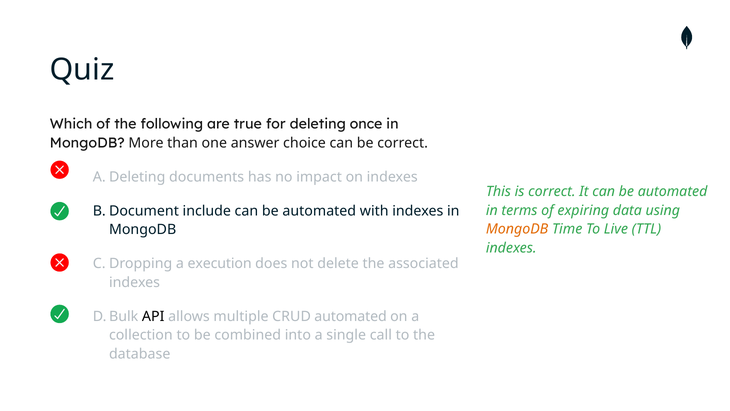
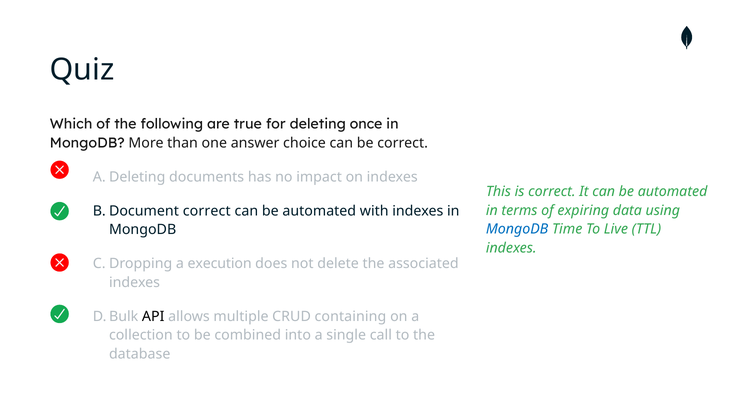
include at (207, 211): include -> correct
MongoDB at (517, 229) colour: orange -> blue
CRUD automated: automated -> containing
